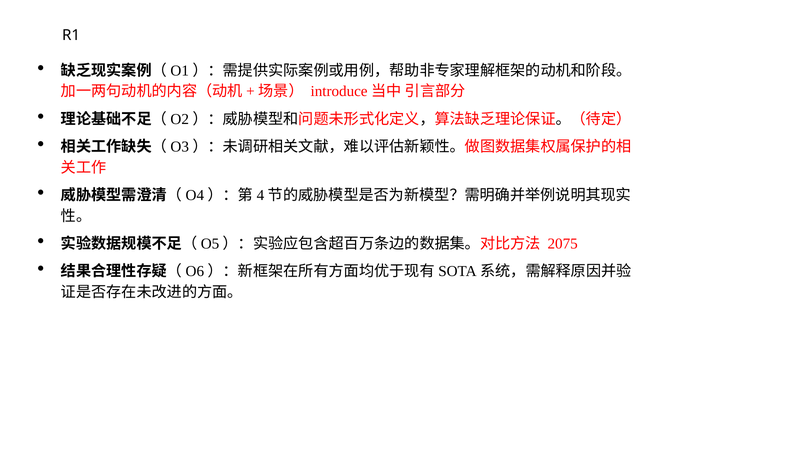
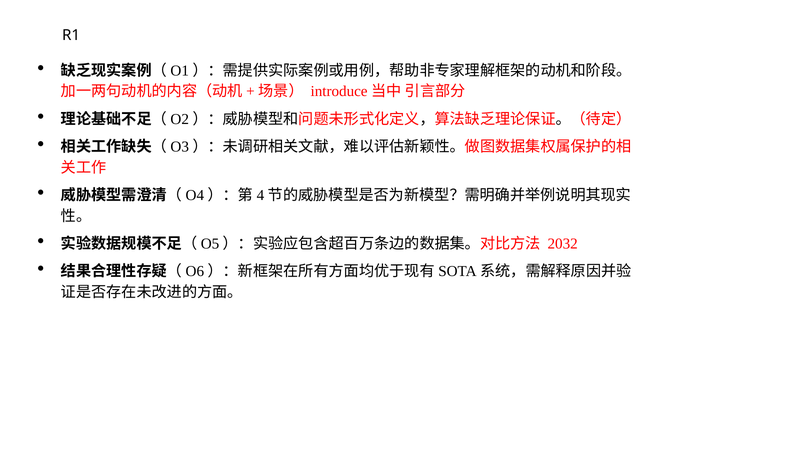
2075: 2075 -> 2032
